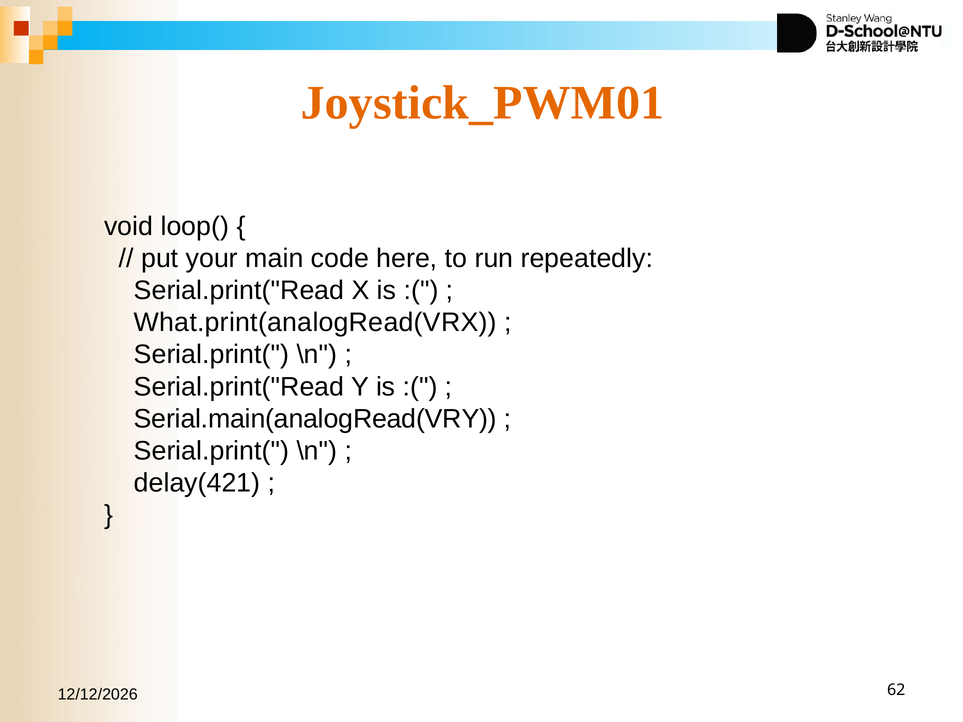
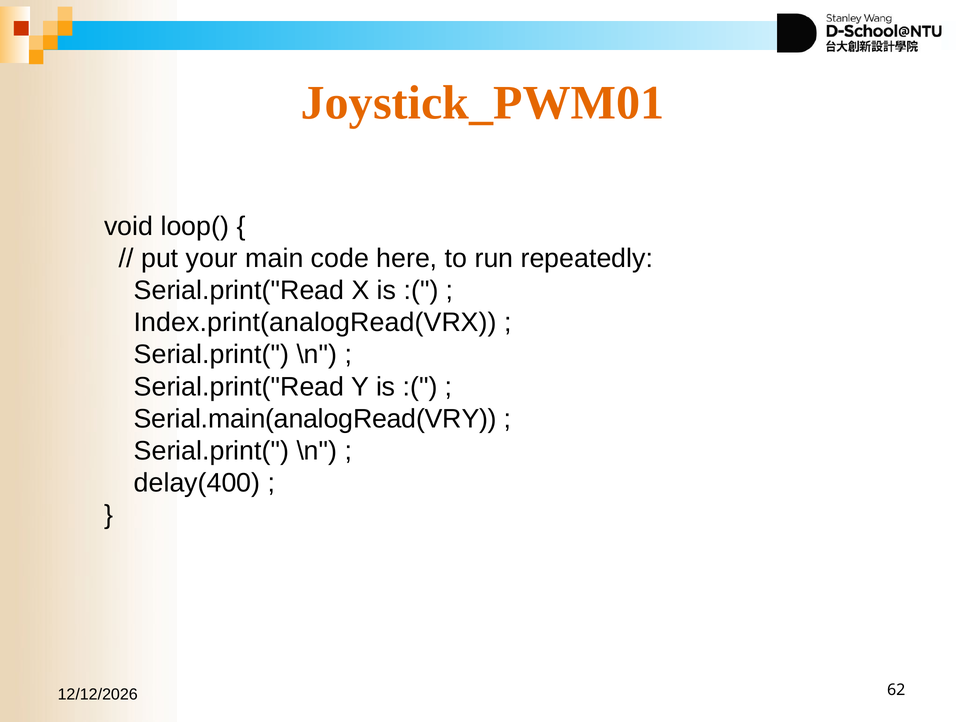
What.print(analogRead(VRX: What.print(analogRead(VRX -> Index.print(analogRead(VRX
delay(421: delay(421 -> delay(400
